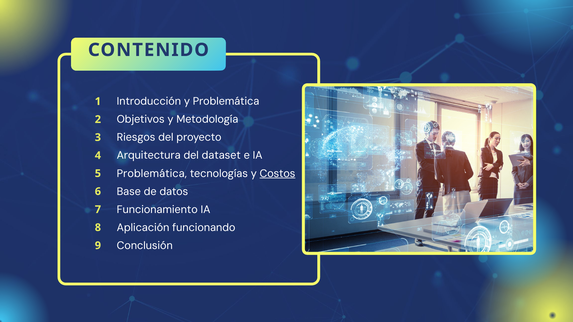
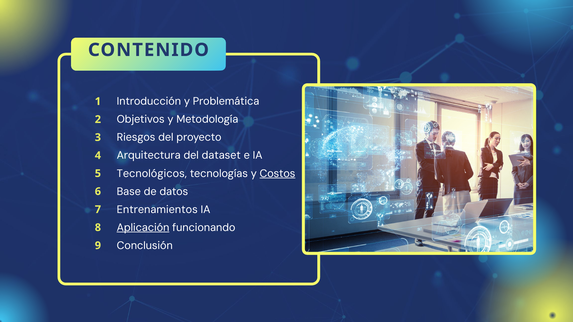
Problemática at (152, 174): Problemática -> Tecnológicos
Funcionamiento: Funcionamiento -> Entrenamientos
Aplicación underline: none -> present
